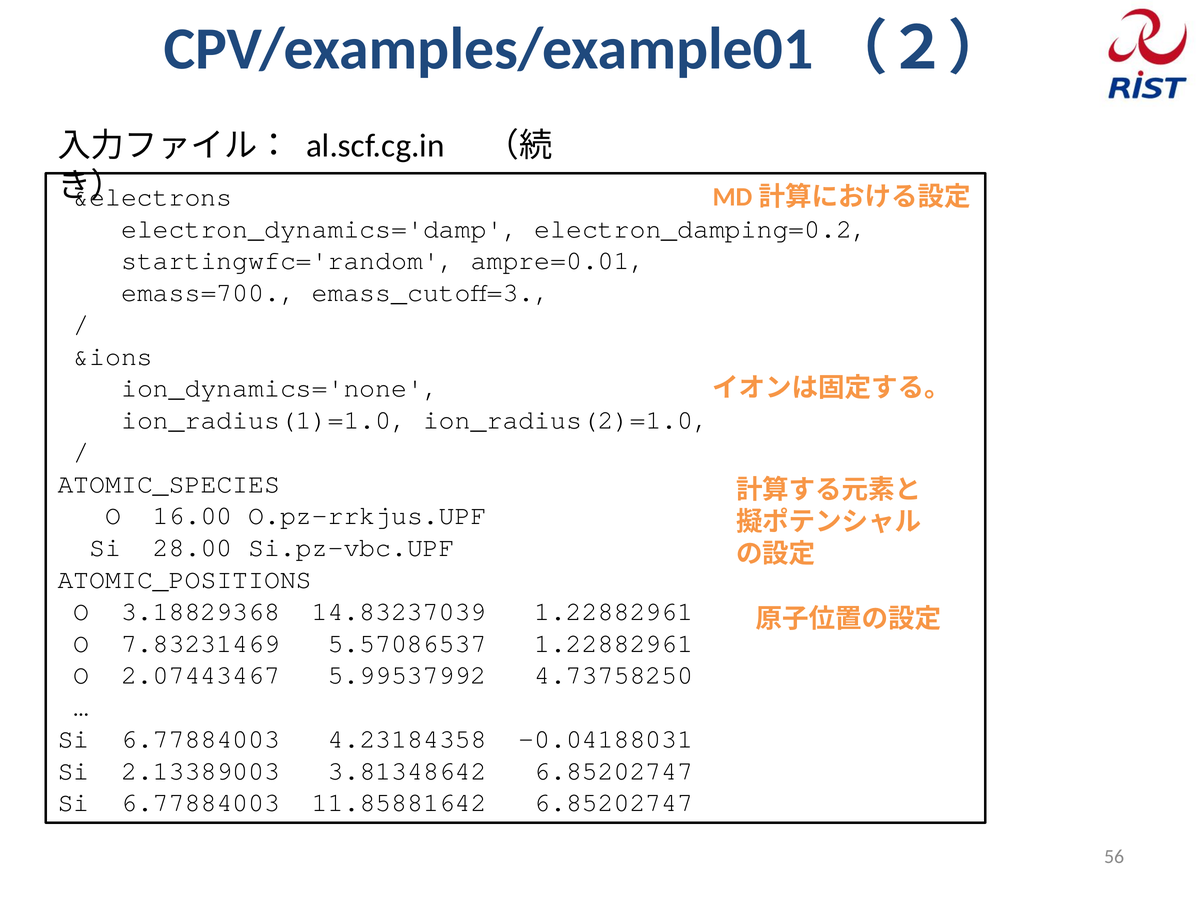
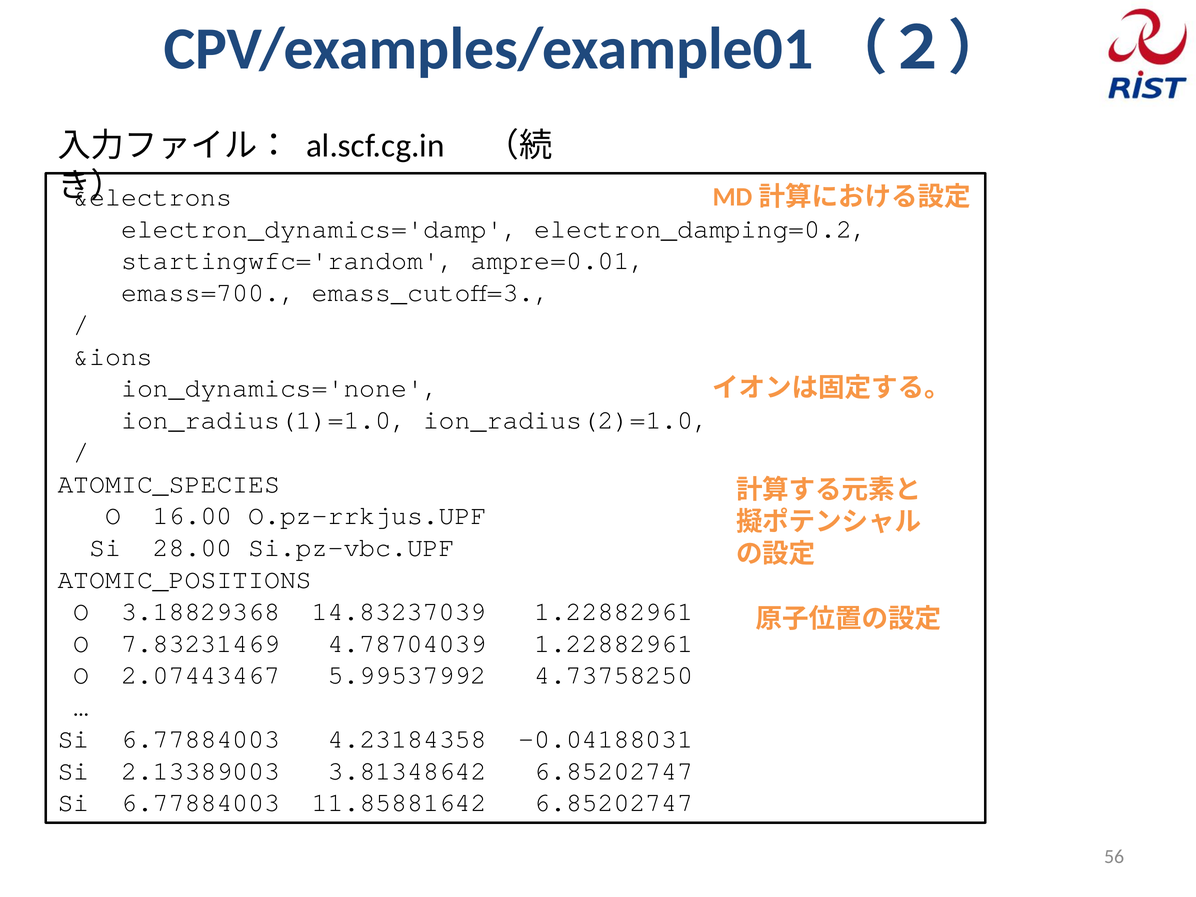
5.57086537: 5.57086537 -> 4.78704039
